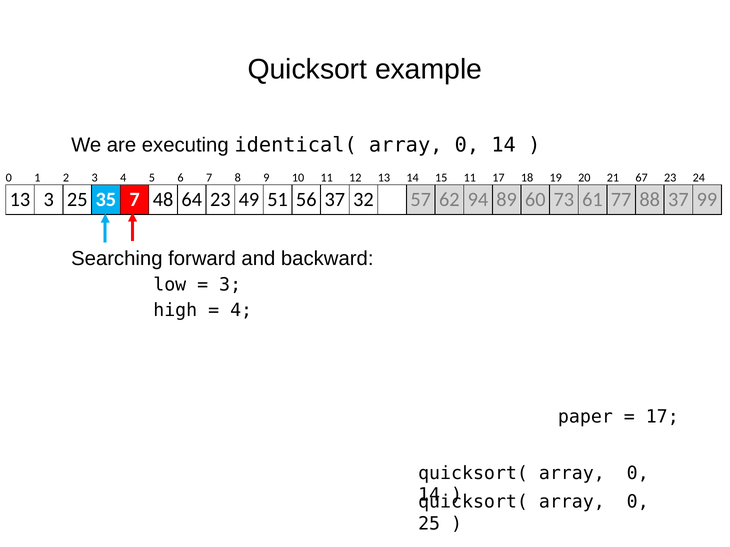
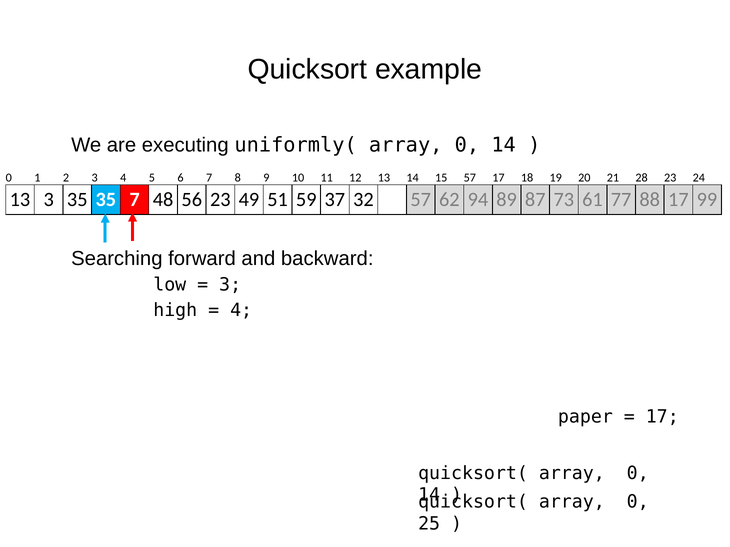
identical(: identical( -> uniformly(
15 11: 11 -> 57
67: 67 -> 28
3 25: 25 -> 35
64: 64 -> 56
56: 56 -> 59
60: 60 -> 87
88 37: 37 -> 17
